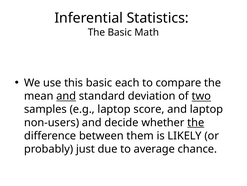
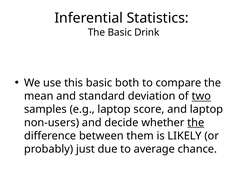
Math: Math -> Drink
each: each -> both
and at (66, 96) underline: present -> none
